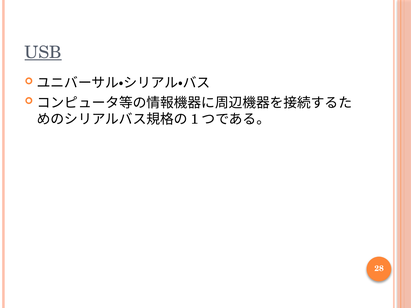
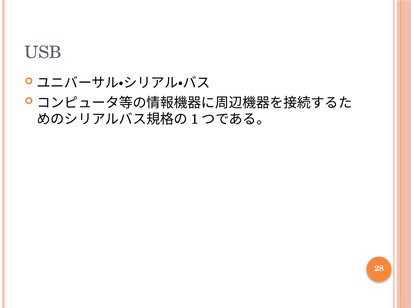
USB underline: present -> none
